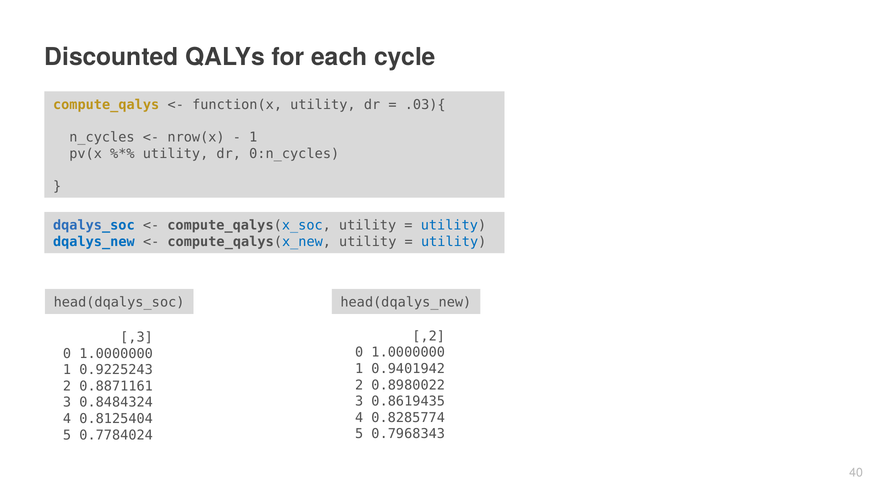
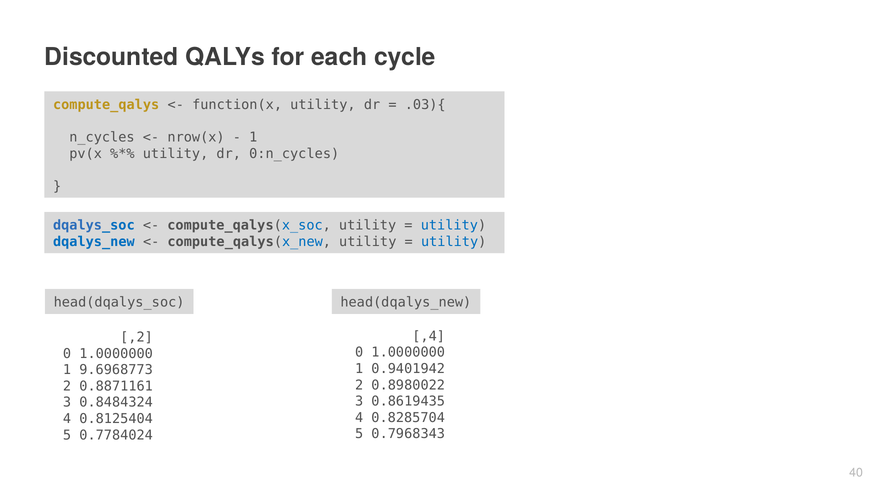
,2: ,2 -> ,4
,3: ,3 -> ,2
0.9225243: 0.9225243 -> 9.6968773
0.8285774: 0.8285774 -> 0.8285704
